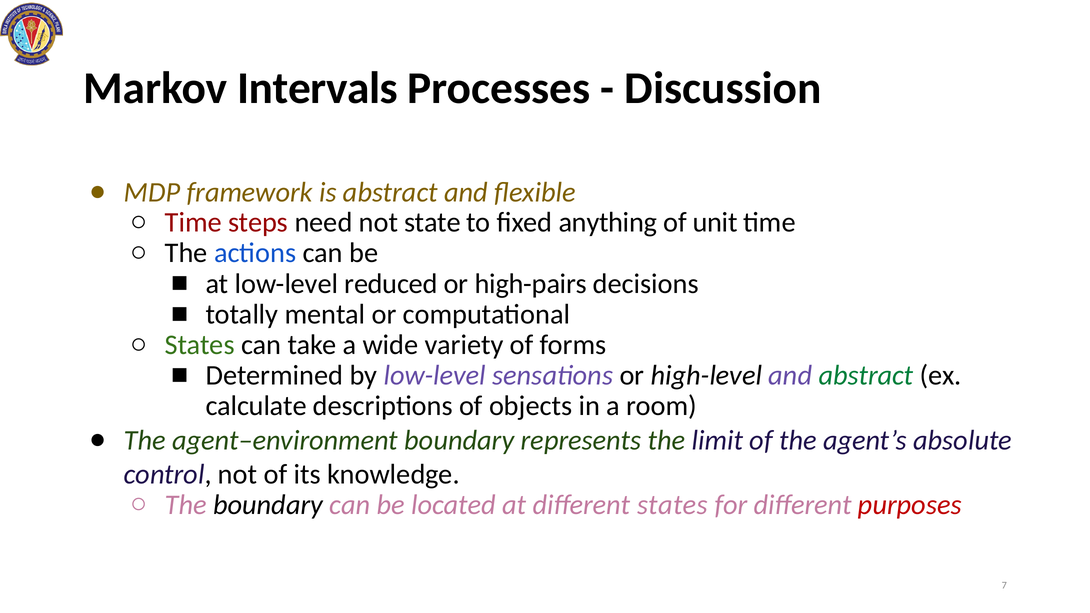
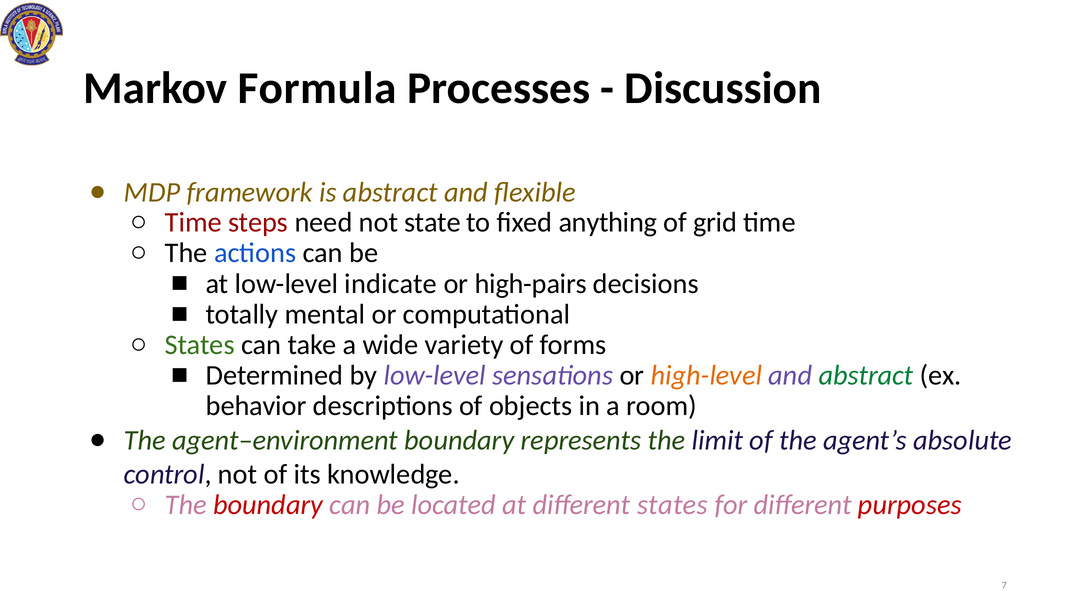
Intervals: Intervals -> Formula
unit: unit -> grid
reduced: reduced -> indicate
high-level colour: black -> orange
calculate: calculate -> behavior
boundary at (268, 505) colour: black -> red
